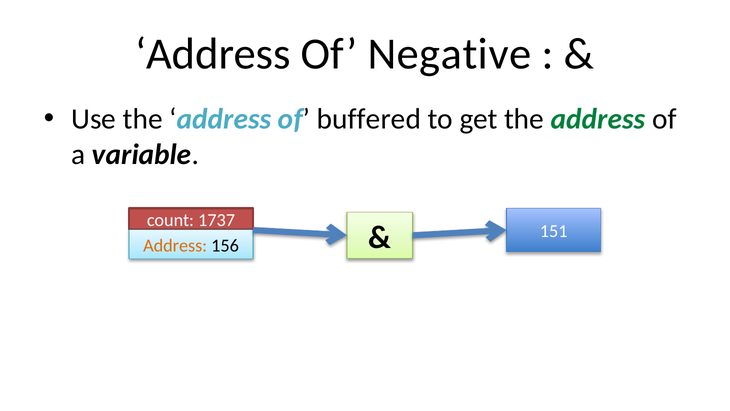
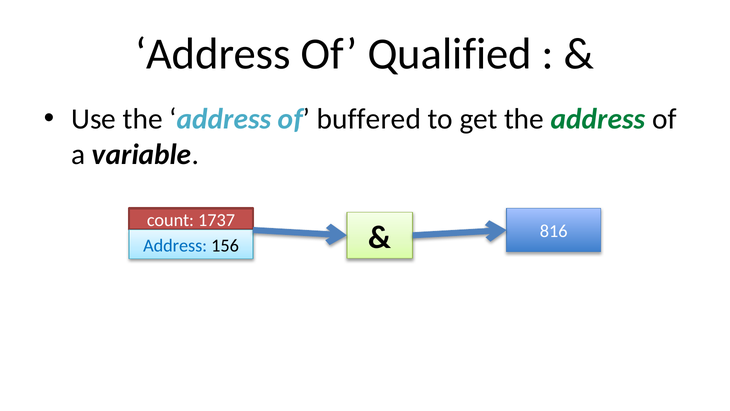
Negative: Negative -> Qualified
Address at (175, 245) colour: orange -> blue
151: 151 -> 816
